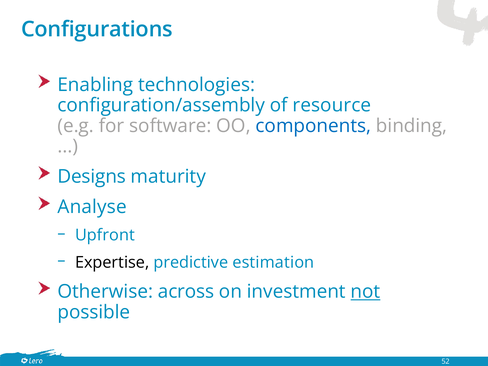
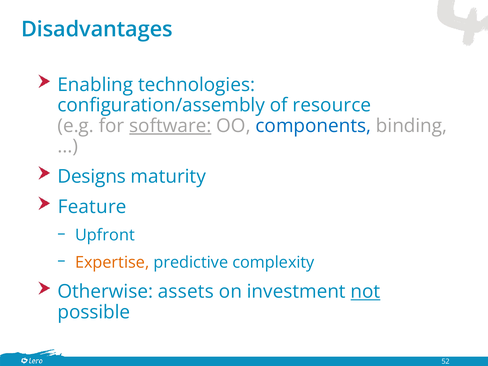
Configurations: Configurations -> Disadvantages
software underline: none -> present
Analyse: Analyse -> Feature
Expertise colour: black -> orange
estimation: estimation -> complexity
across: across -> assets
